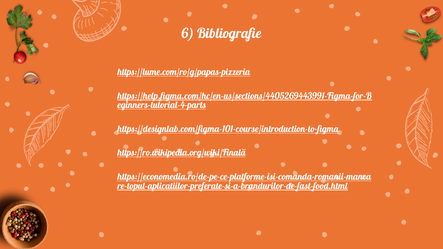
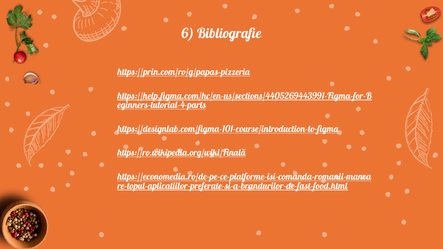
https://lume.com/ro/g/papas-pizzeria: https://lume.com/ro/g/papas-pizzeria -> https://prin.com/ro/g/papas-pizzeria
